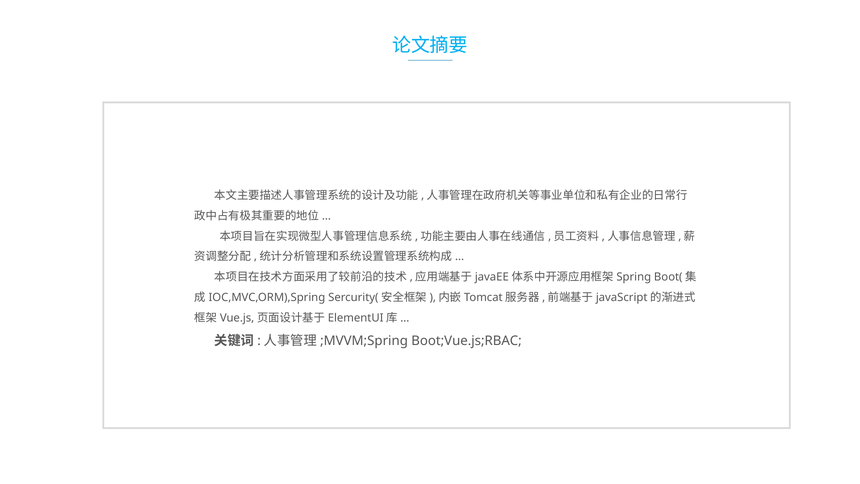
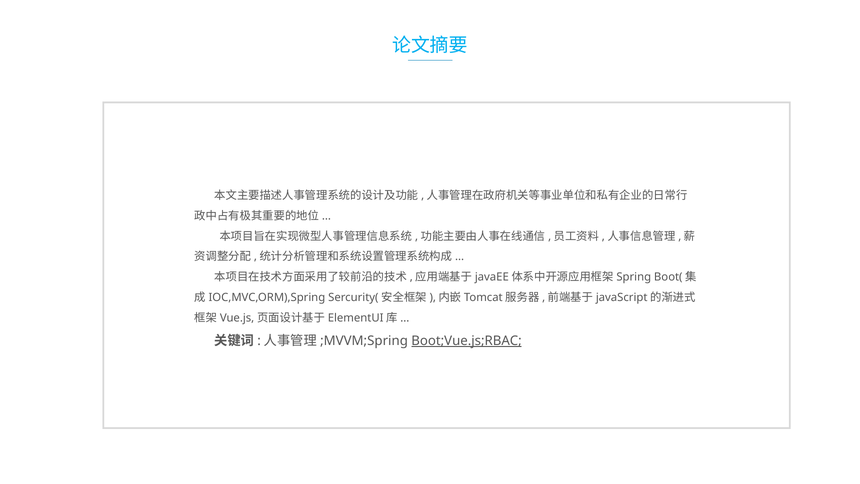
Boot;Vue.js;RBAC underline: none -> present
